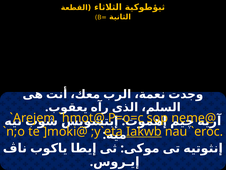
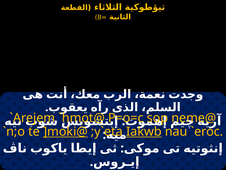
]moki@ underline: none -> present
